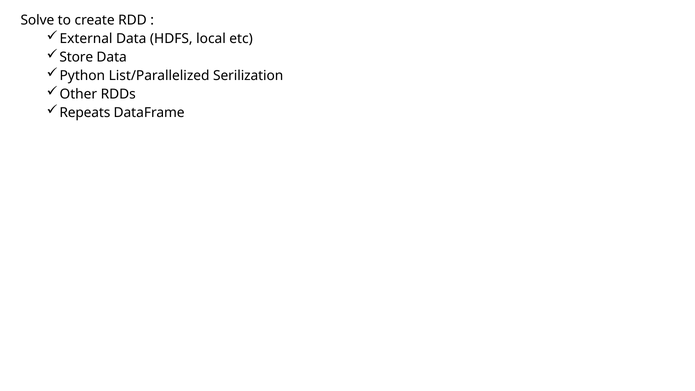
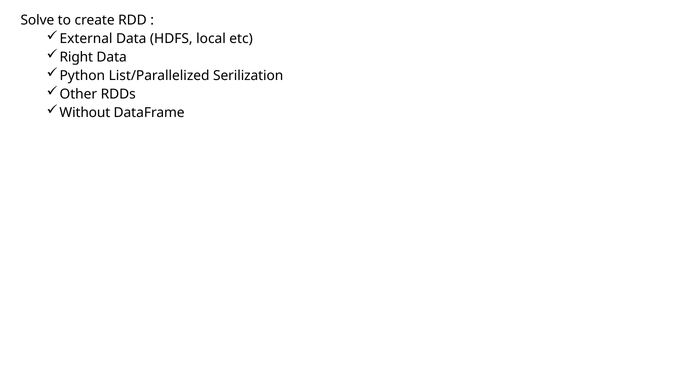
Store: Store -> Right
Repeats: Repeats -> Without
